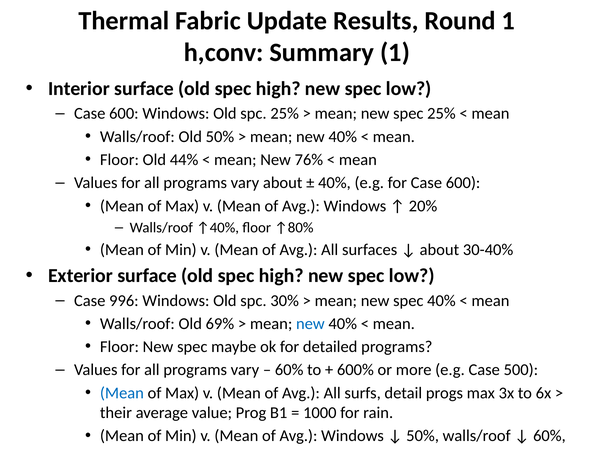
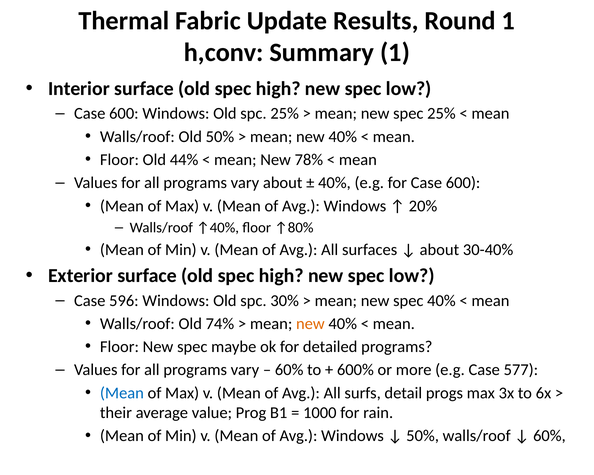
76%: 76% -> 78%
996: 996 -> 596
69%: 69% -> 74%
new at (310, 324) colour: blue -> orange
500: 500 -> 577
